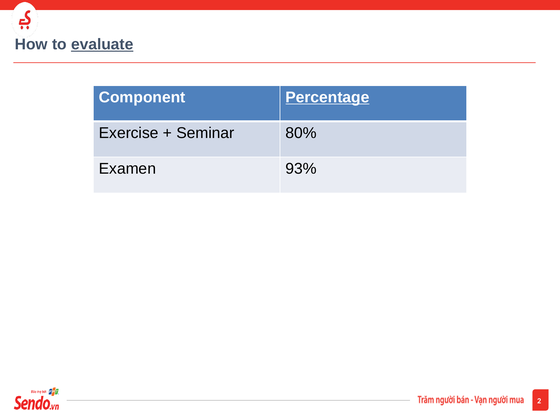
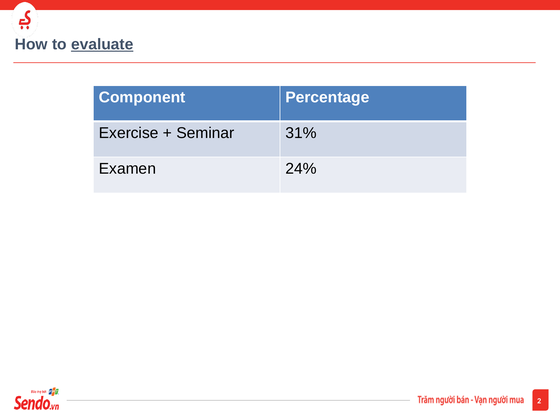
Percentage underline: present -> none
80%: 80% -> 31%
93%: 93% -> 24%
